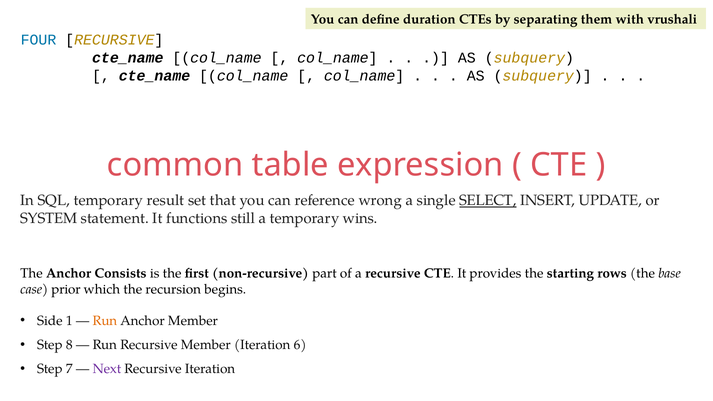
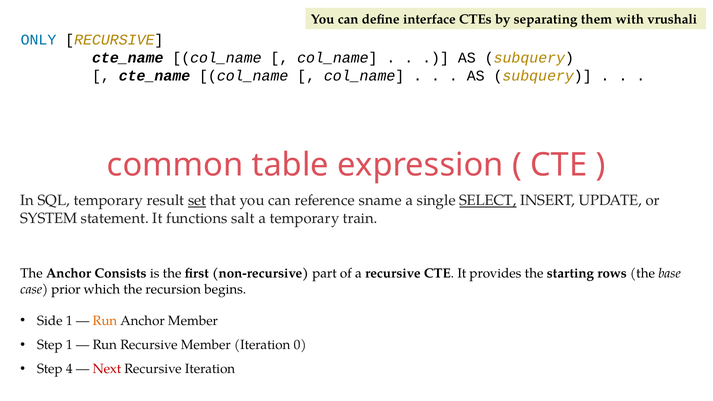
duration: duration -> interface
FOUR: FOUR -> ONLY
set underline: none -> present
wrong: wrong -> sname
still: still -> salt
wins: wins -> train
Step 8: 8 -> 1
6: 6 -> 0
7: 7 -> 4
Next colour: purple -> red
